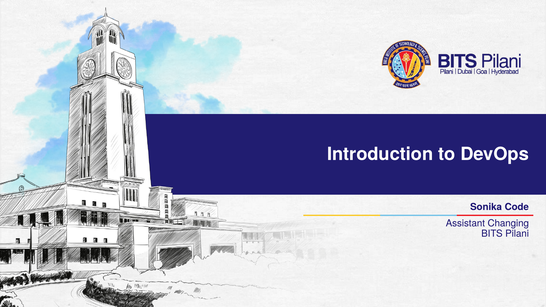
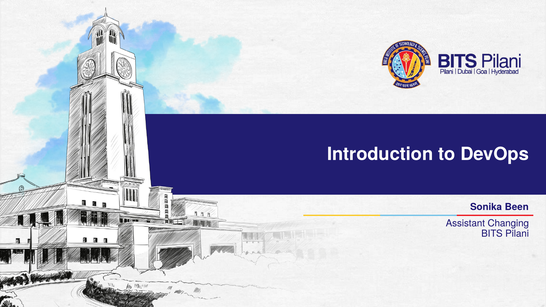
Code: Code -> Been
